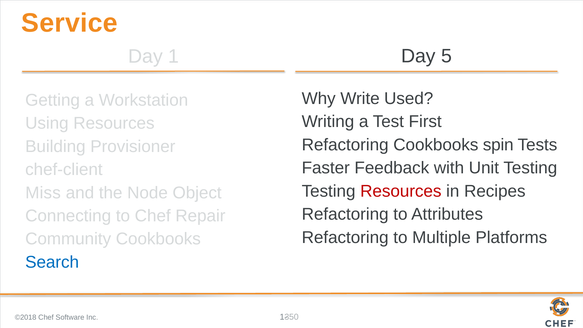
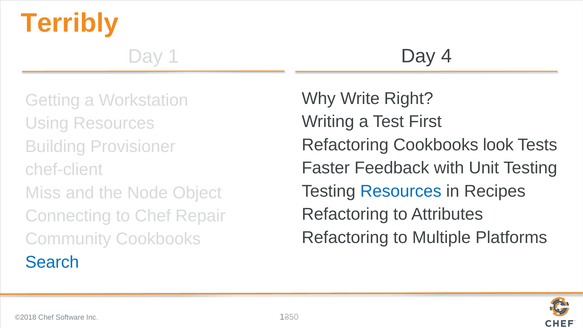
Service: Service -> Terribly
5: 5 -> 4
Used: Used -> Right
spin: spin -> look
Resources at (401, 191) colour: red -> blue
